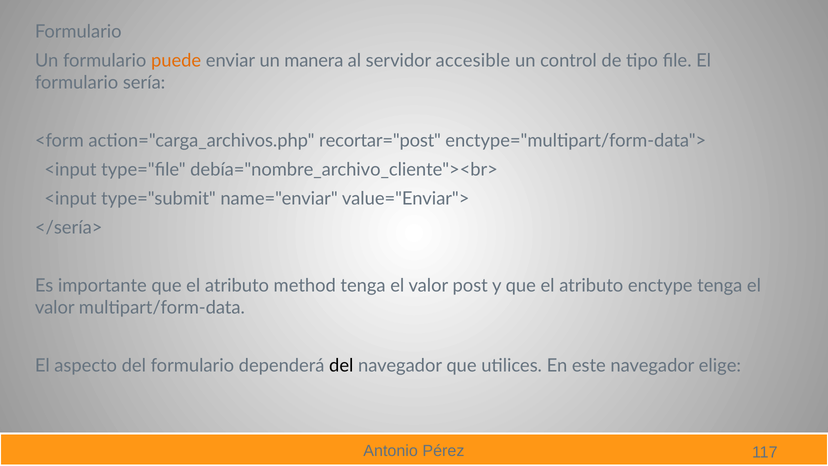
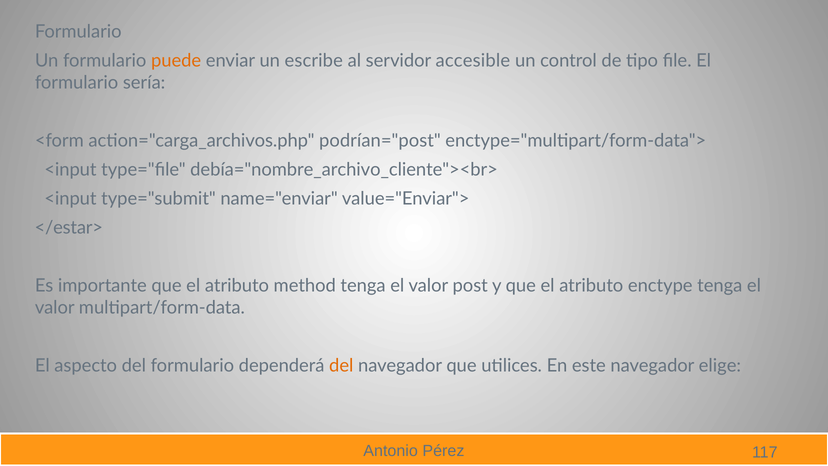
manera: manera -> escribe
recortar="post: recortar="post -> podrían="post
</sería>: </sería> -> </estar>
del at (341, 366) colour: black -> orange
